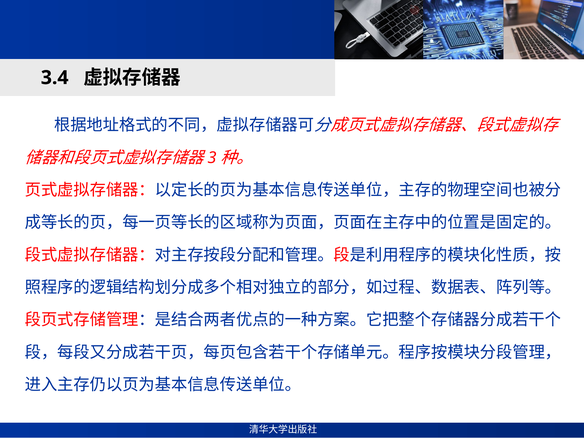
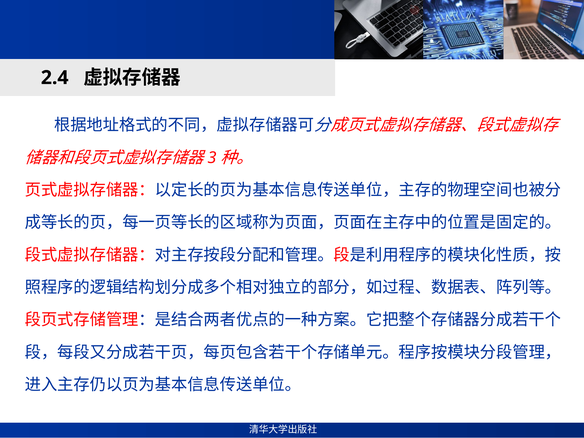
3.4: 3.4 -> 2.4
